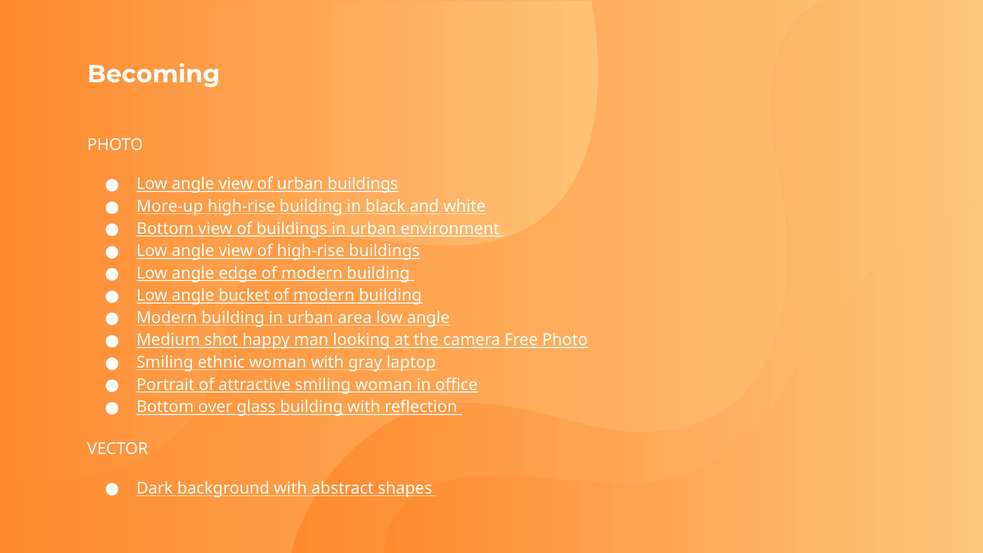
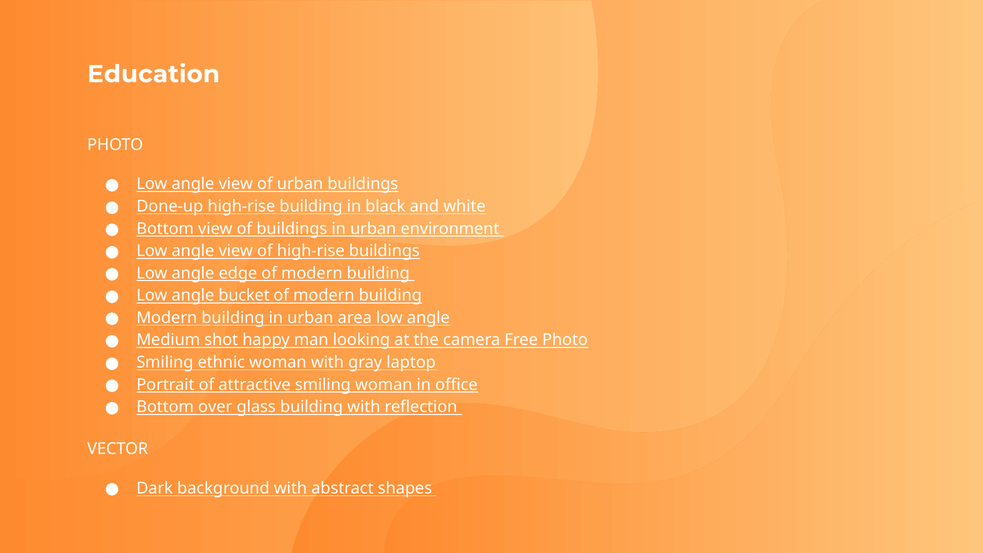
Becoming: Becoming -> Education
More-up: More-up -> Done-up
